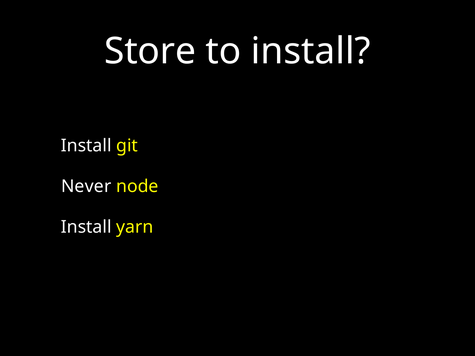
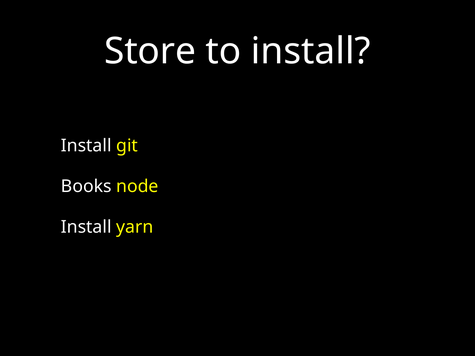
Never: Never -> Books
